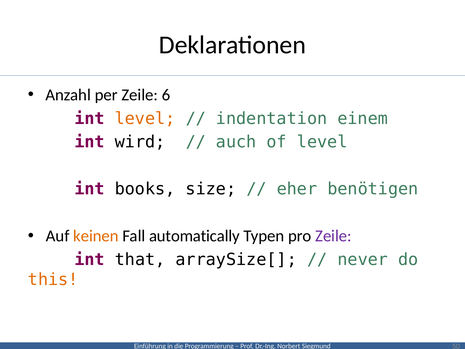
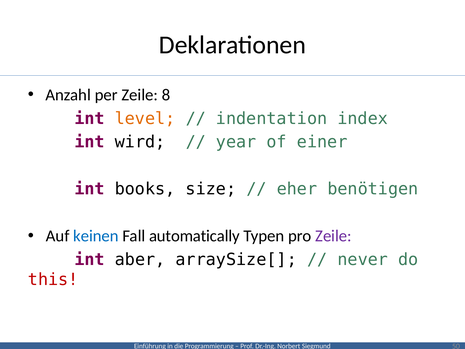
6: 6 -> 8
einem: einem -> index
auch: auch -> year
of level: level -> einer
keinen colour: orange -> blue
that: that -> aber
this colour: orange -> red
